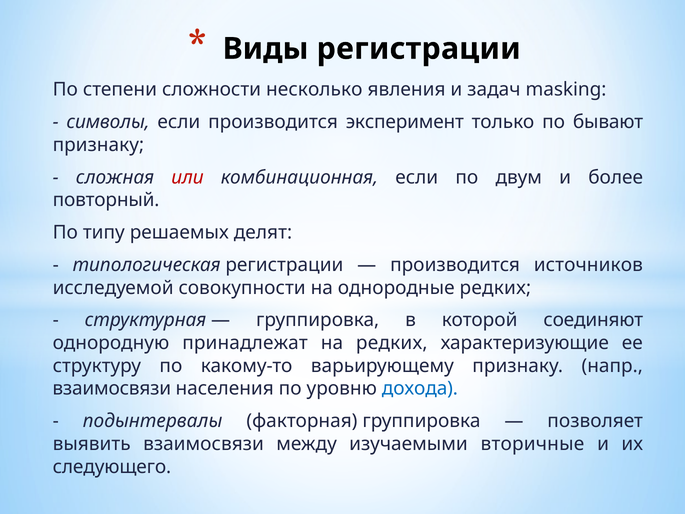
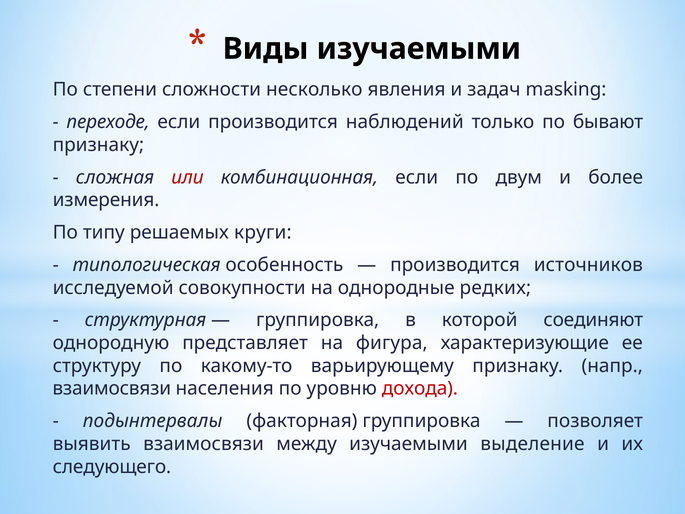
Виды регистрации: регистрации -> изучаемыми
символы: символы -> переходе
эксперимент: эксперимент -> наблюдений
повторный: повторный -> измерения
делят: делят -> круги
типологическая регистрации: регистрации -> особенность
принадлежат: принадлежат -> представляет
на редких: редких -> фигура
дохода colour: blue -> red
вторичные: вторичные -> выделение
